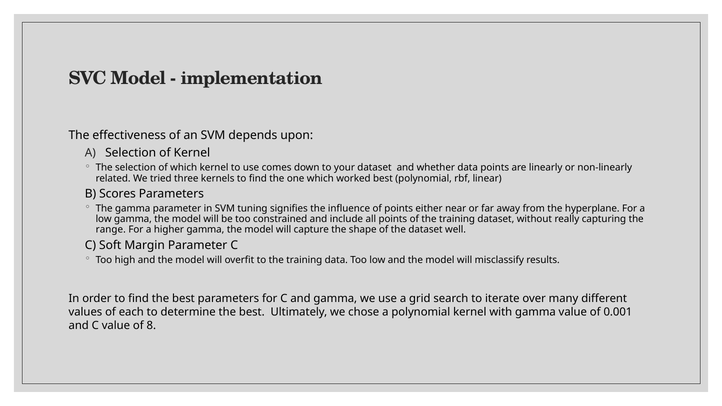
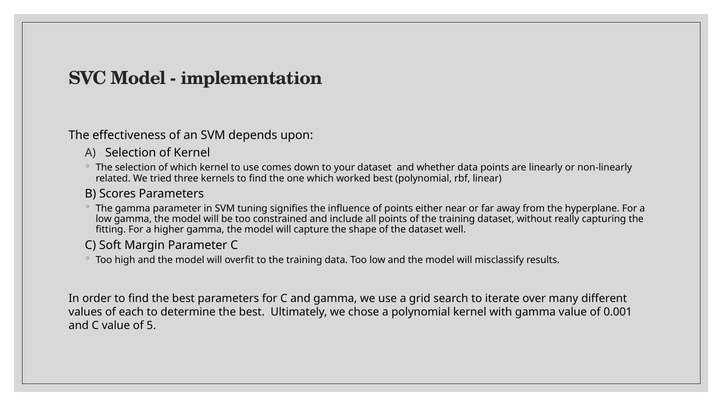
range: range -> fitting
8: 8 -> 5
